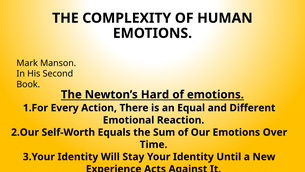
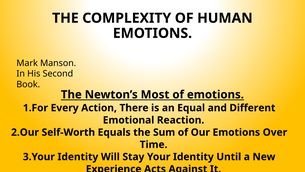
Hard: Hard -> Most
